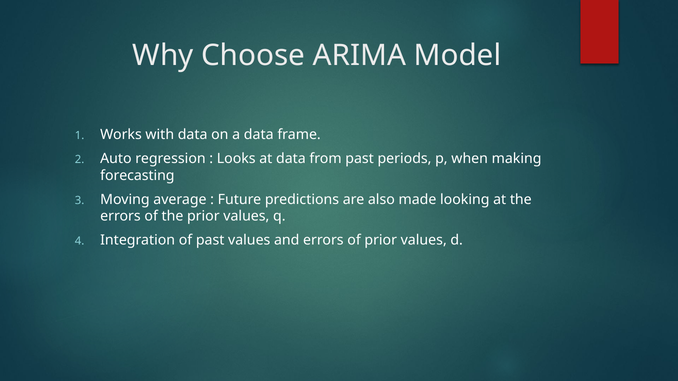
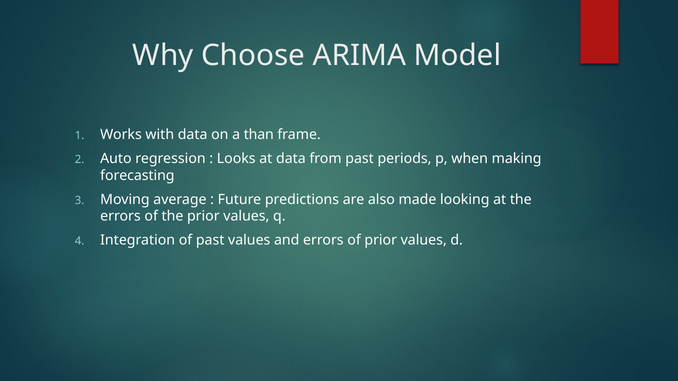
a data: data -> than
